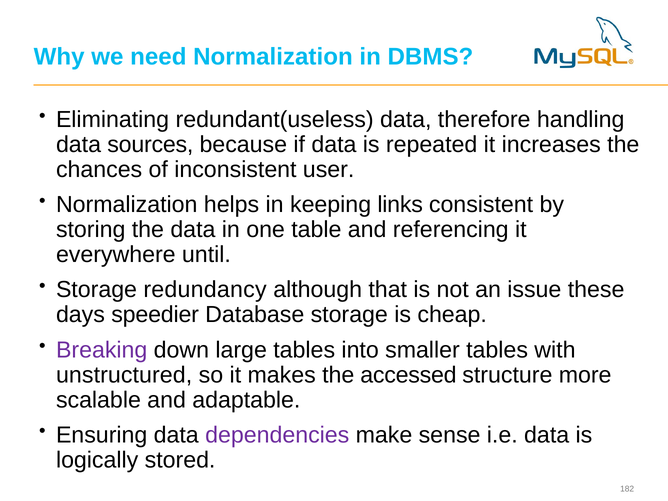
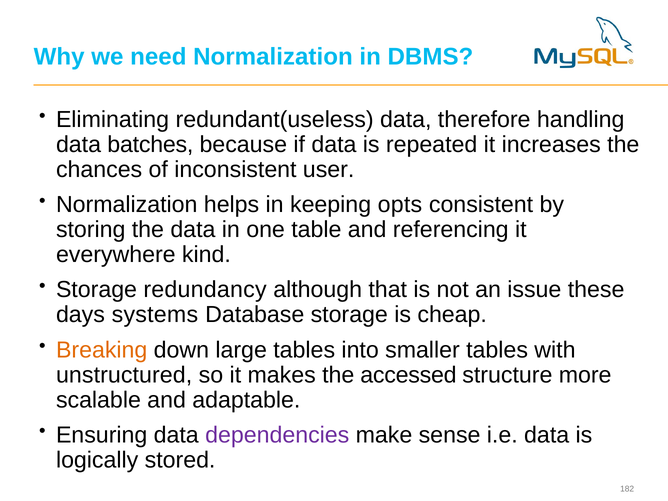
sources: sources -> batches
links: links -> opts
until: until -> kind
speedier: speedier -> systems
Breaking colour: purple -> orange
